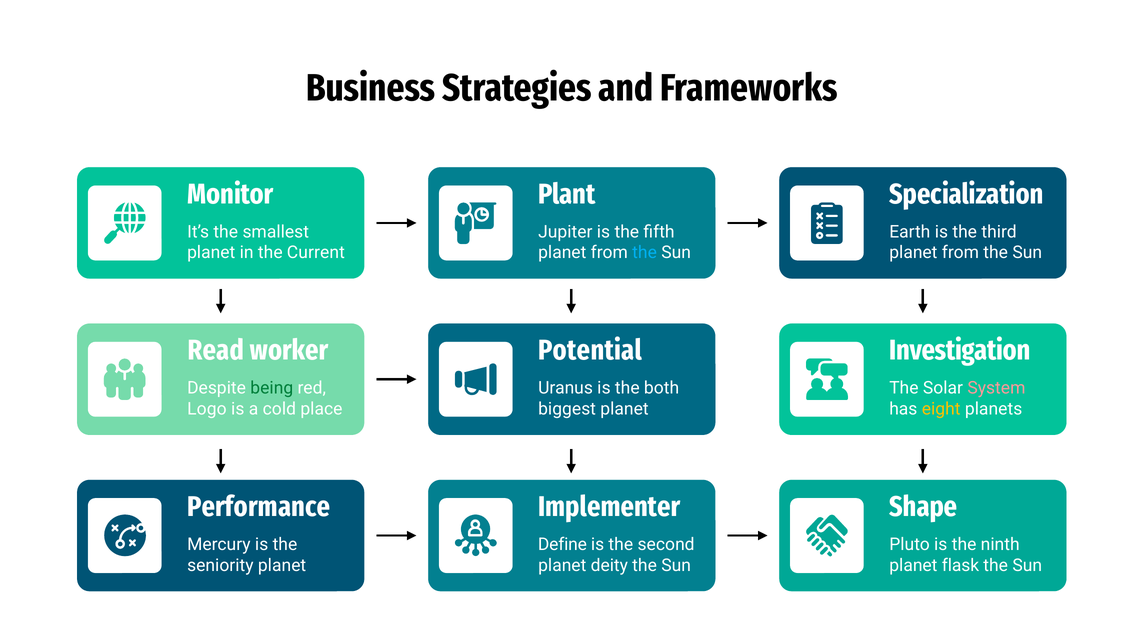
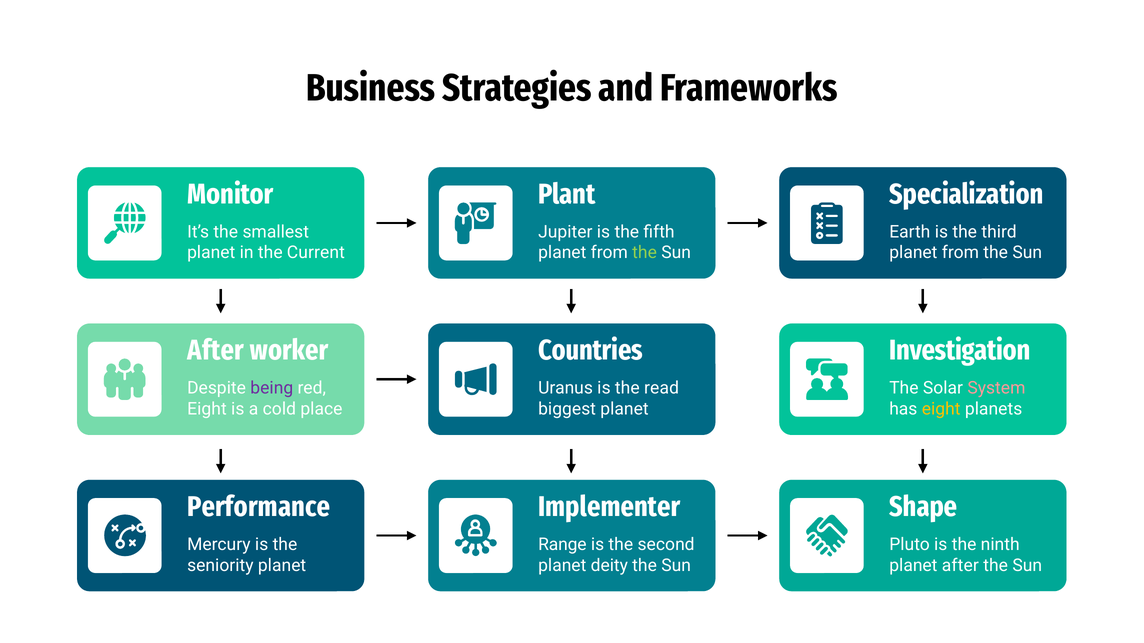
the at (645, 253) colour: light blue -> light green
Read at (216, 351): Read -> After
Potential: Potential -> Countries
being colour: green -> purple
both: both -> read
Logo at (207, 409): Logo -> Eight
Define: Define -> Range
planet flask: flask -> after
